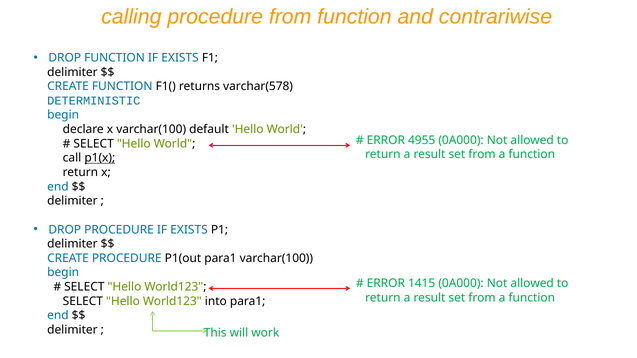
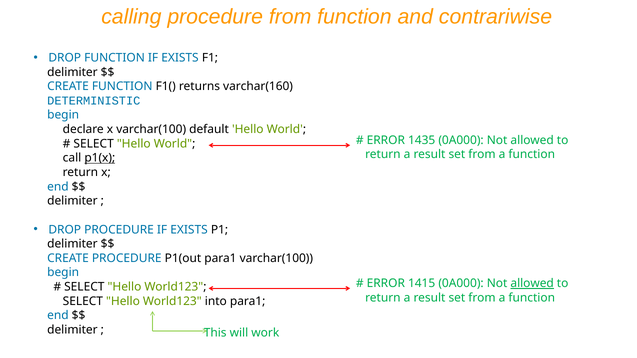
varchar(578: varchar(578 -> varchar(160
4955: 4955 -> 1435
allowed at (532, 284) underline: none -> present
